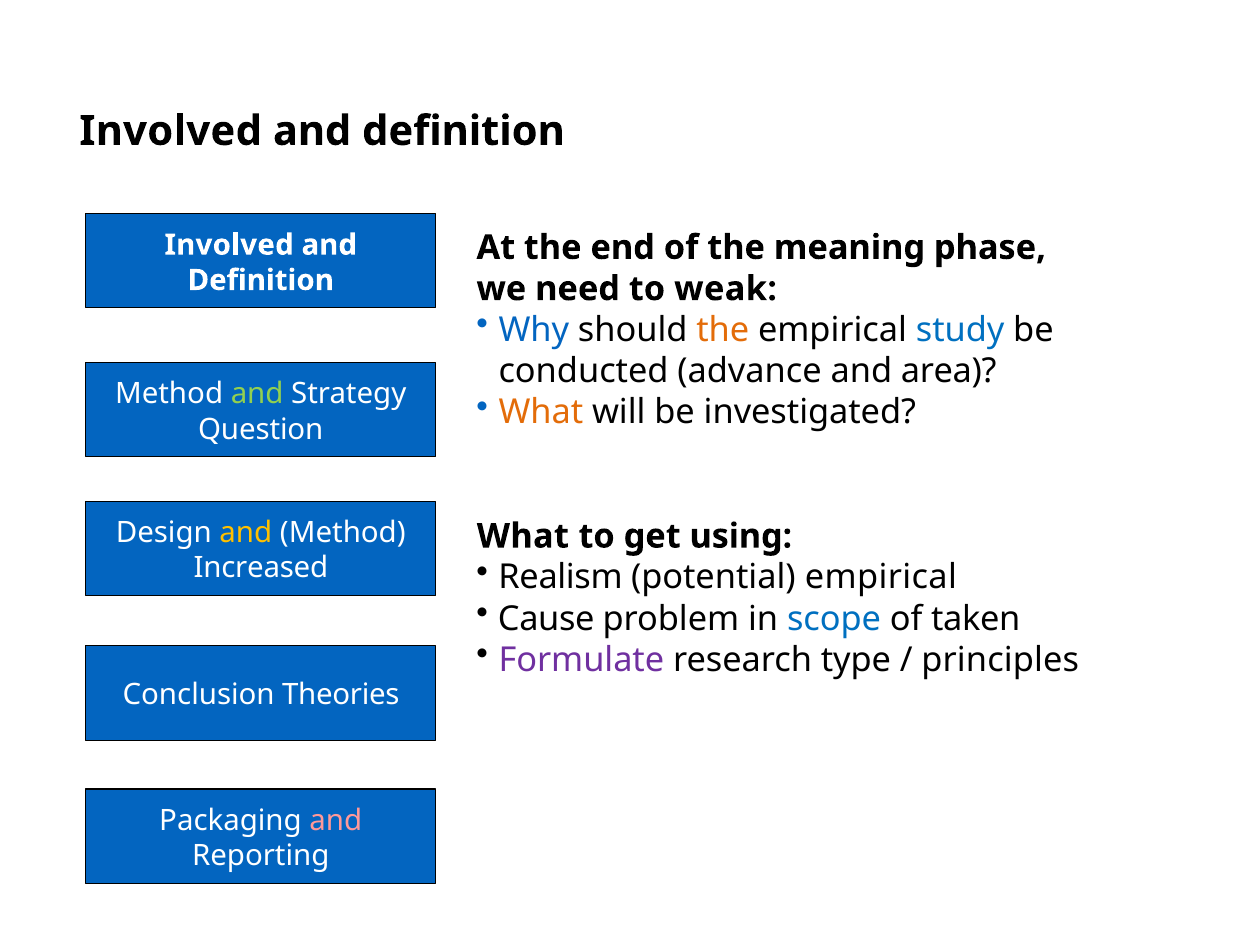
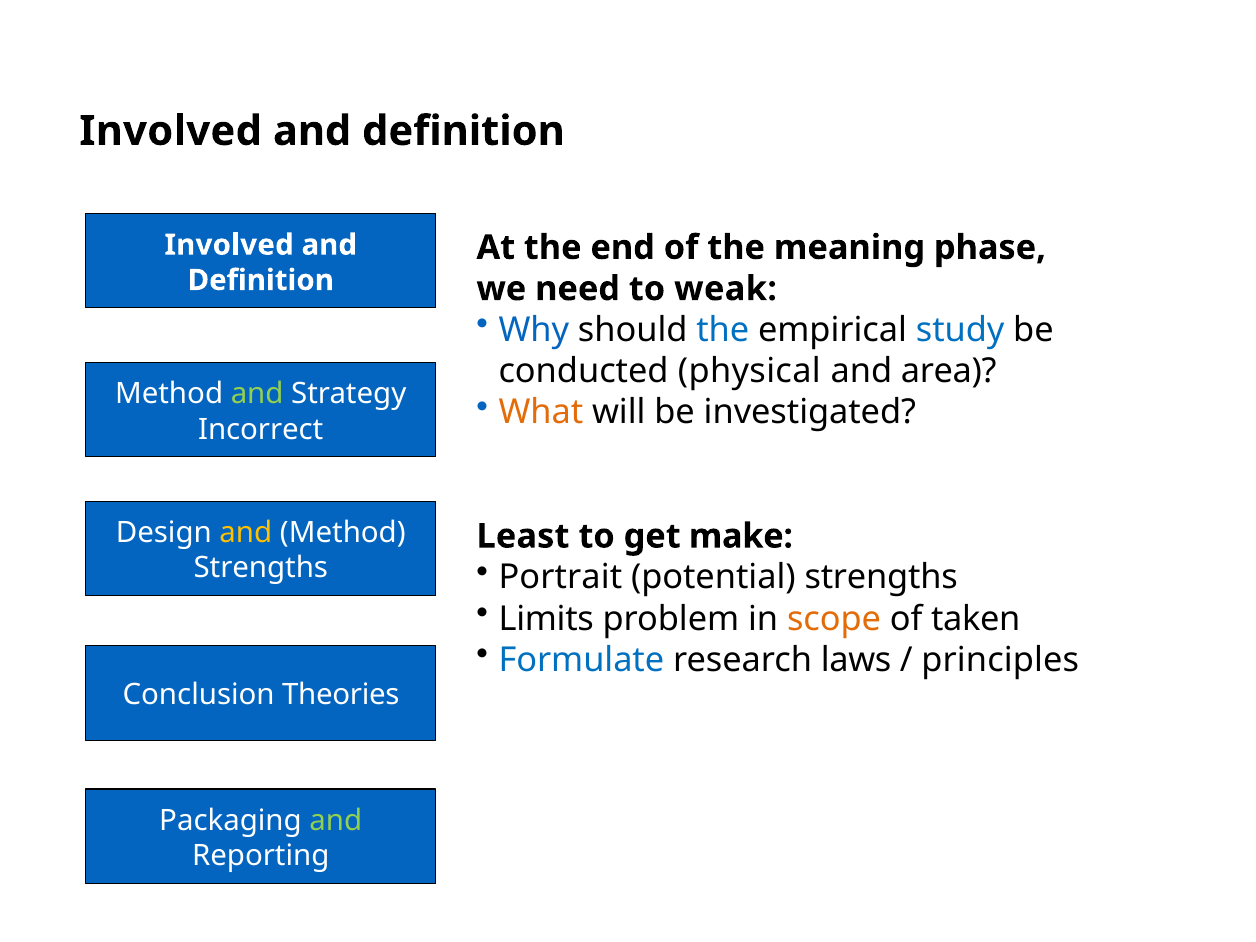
the at (723, 330) colour: orange -> blue
advance: advance -> physical
Question: Question -> Incorrect
What at (523, 536): What -> Least
using: using -> make
Realism: Realism -> Portrait
potential empirical: empirical -> strengths
Increased at (261, 568): Increased -> Strengths
Cause: Cause -> Limits
scope colour: blue -> orange
Formulate colour: purple -> blue
type: type -> laws
and at (336, 821) colour: pink -> light green
